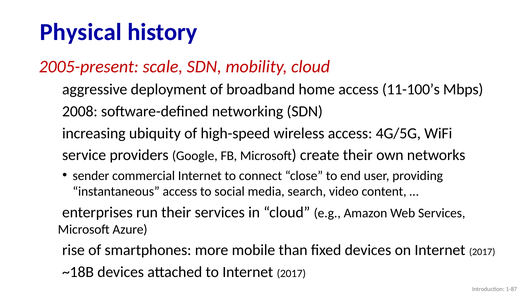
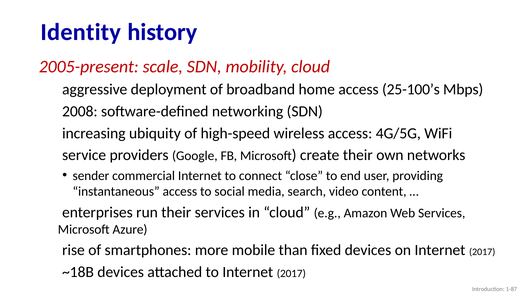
Physical: Physical -> Identity
11-100’s: 11-100’s -> 25-100’s
